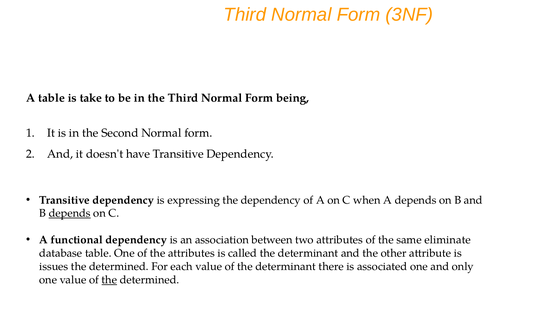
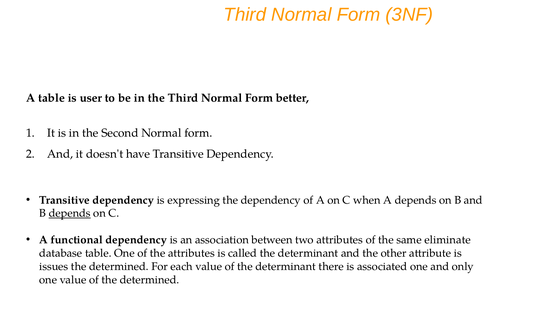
take: take -> user
being: being -> better
the at (109, 280) underline: present -> none
